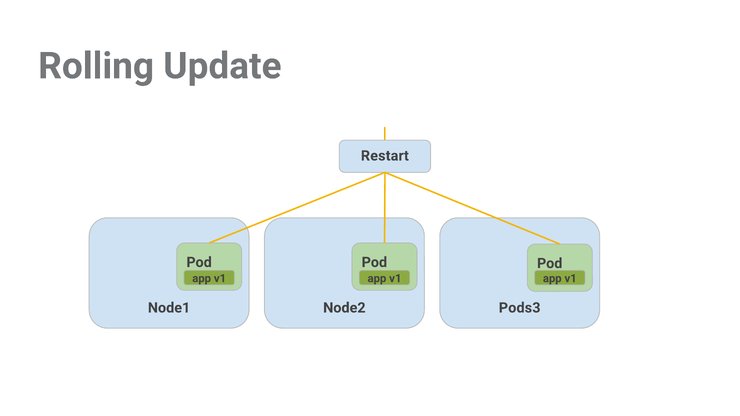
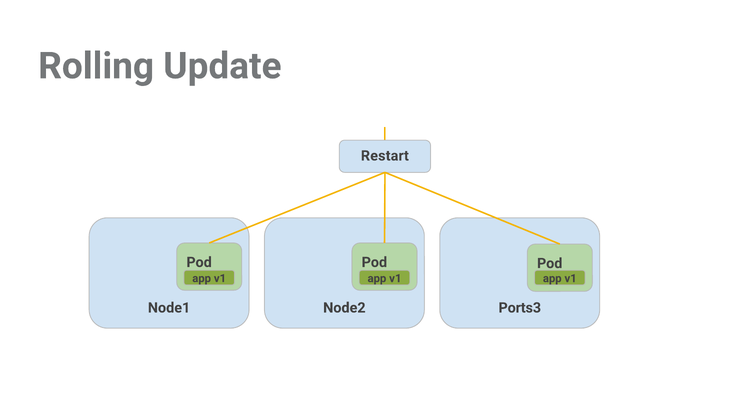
Pods3: Pods3 -> Ports3
